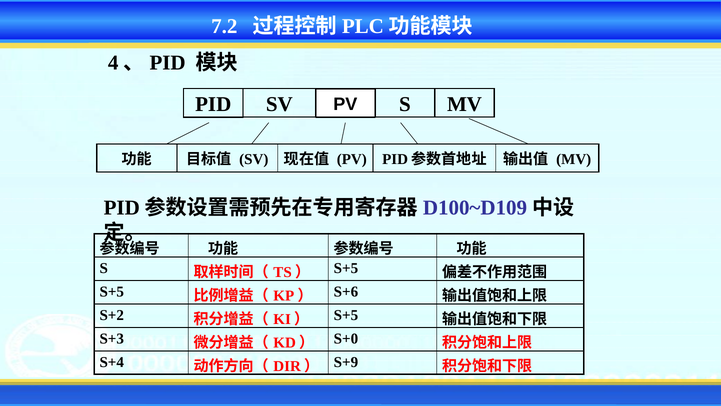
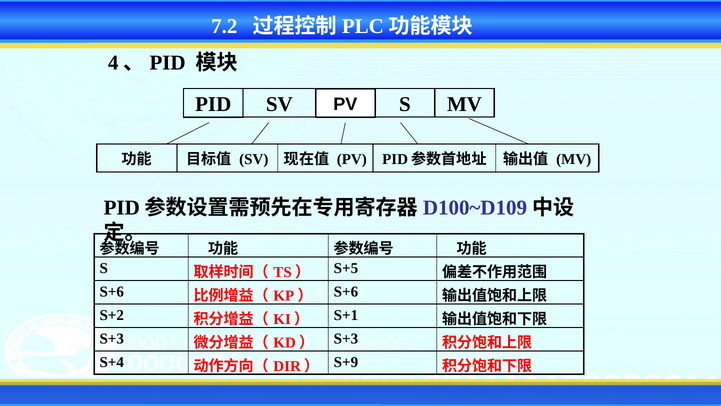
S+5 at (112, 291): S+5 -> S+6
S+5 at (346, 315): S+5 -> S+1
S+0 at (346, 338): S+0 -> S+3
